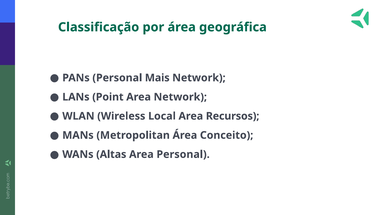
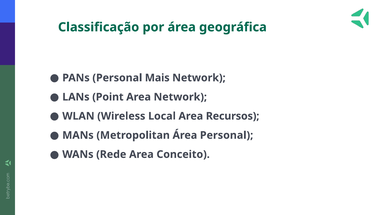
Área Conceito: Conceito -> Personal
Altas: Altas -> Rede
Area Personal: Personal -> Conceito
